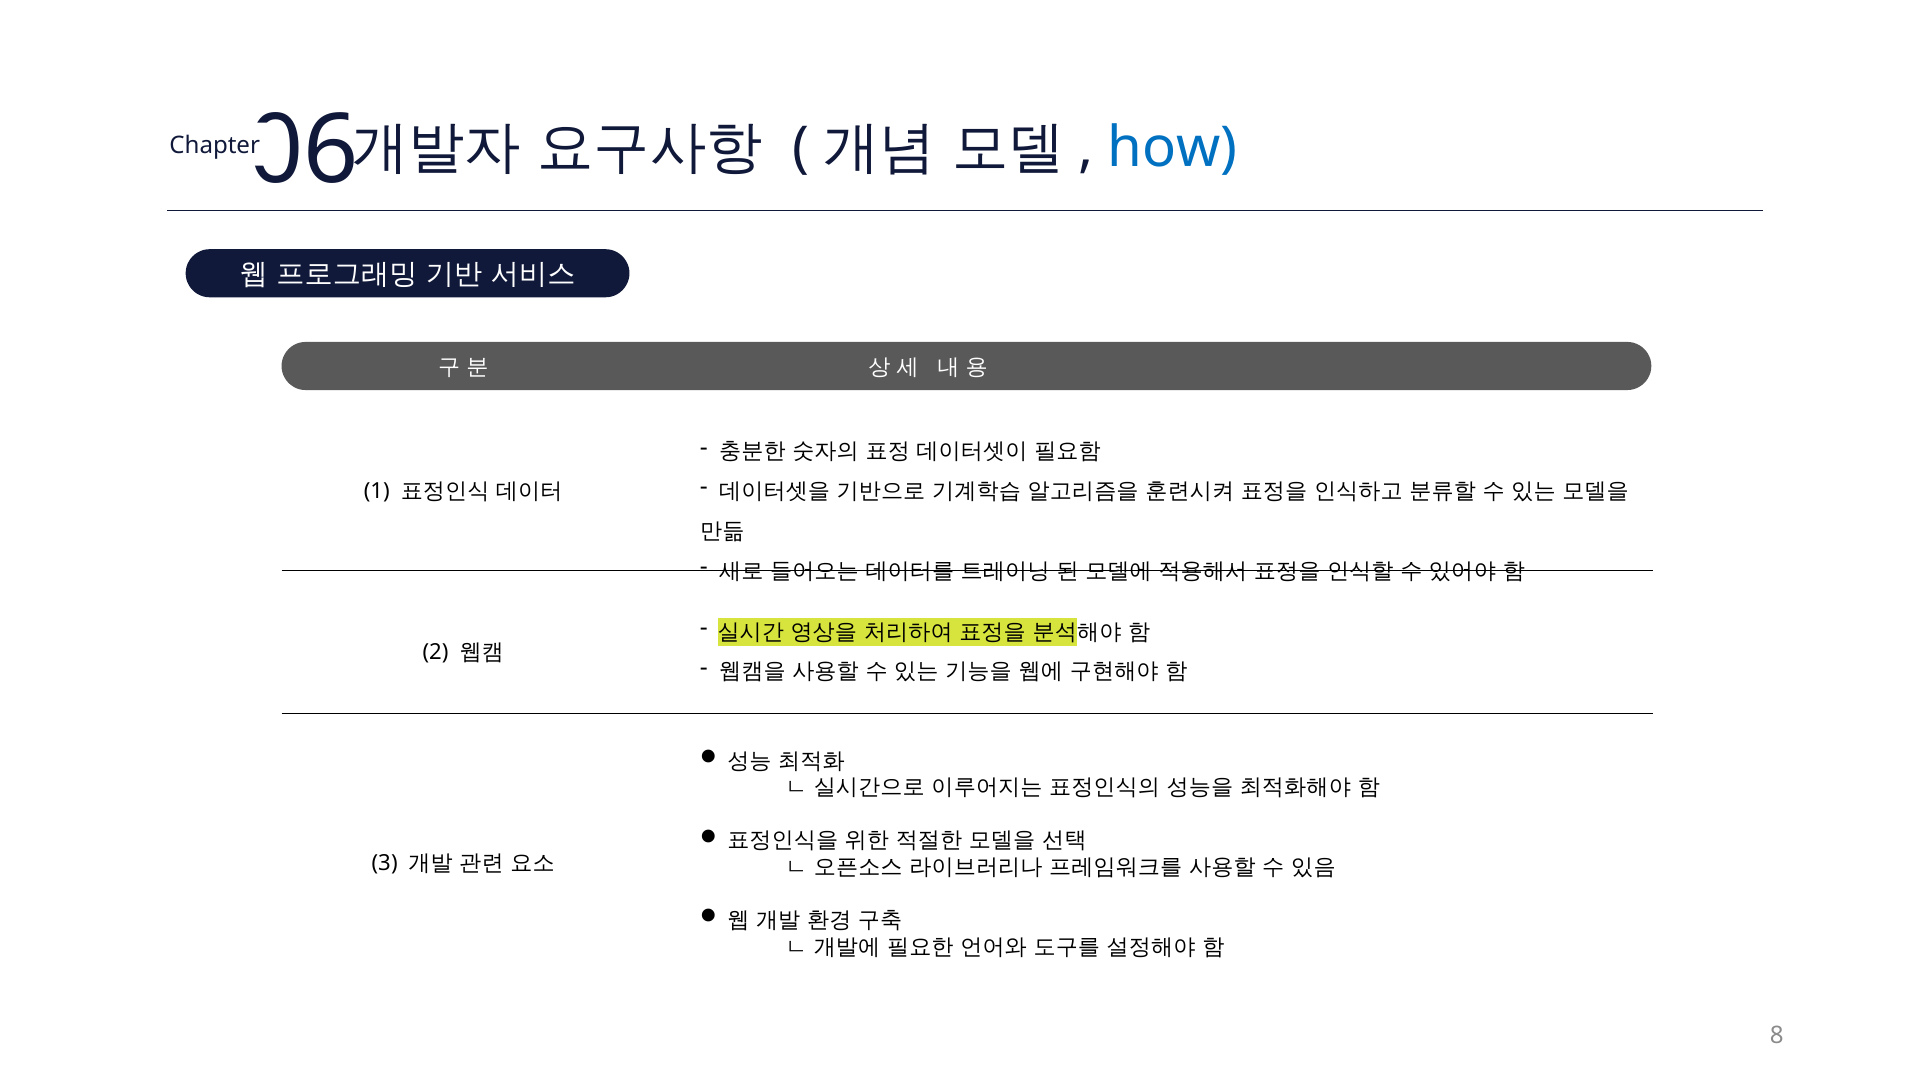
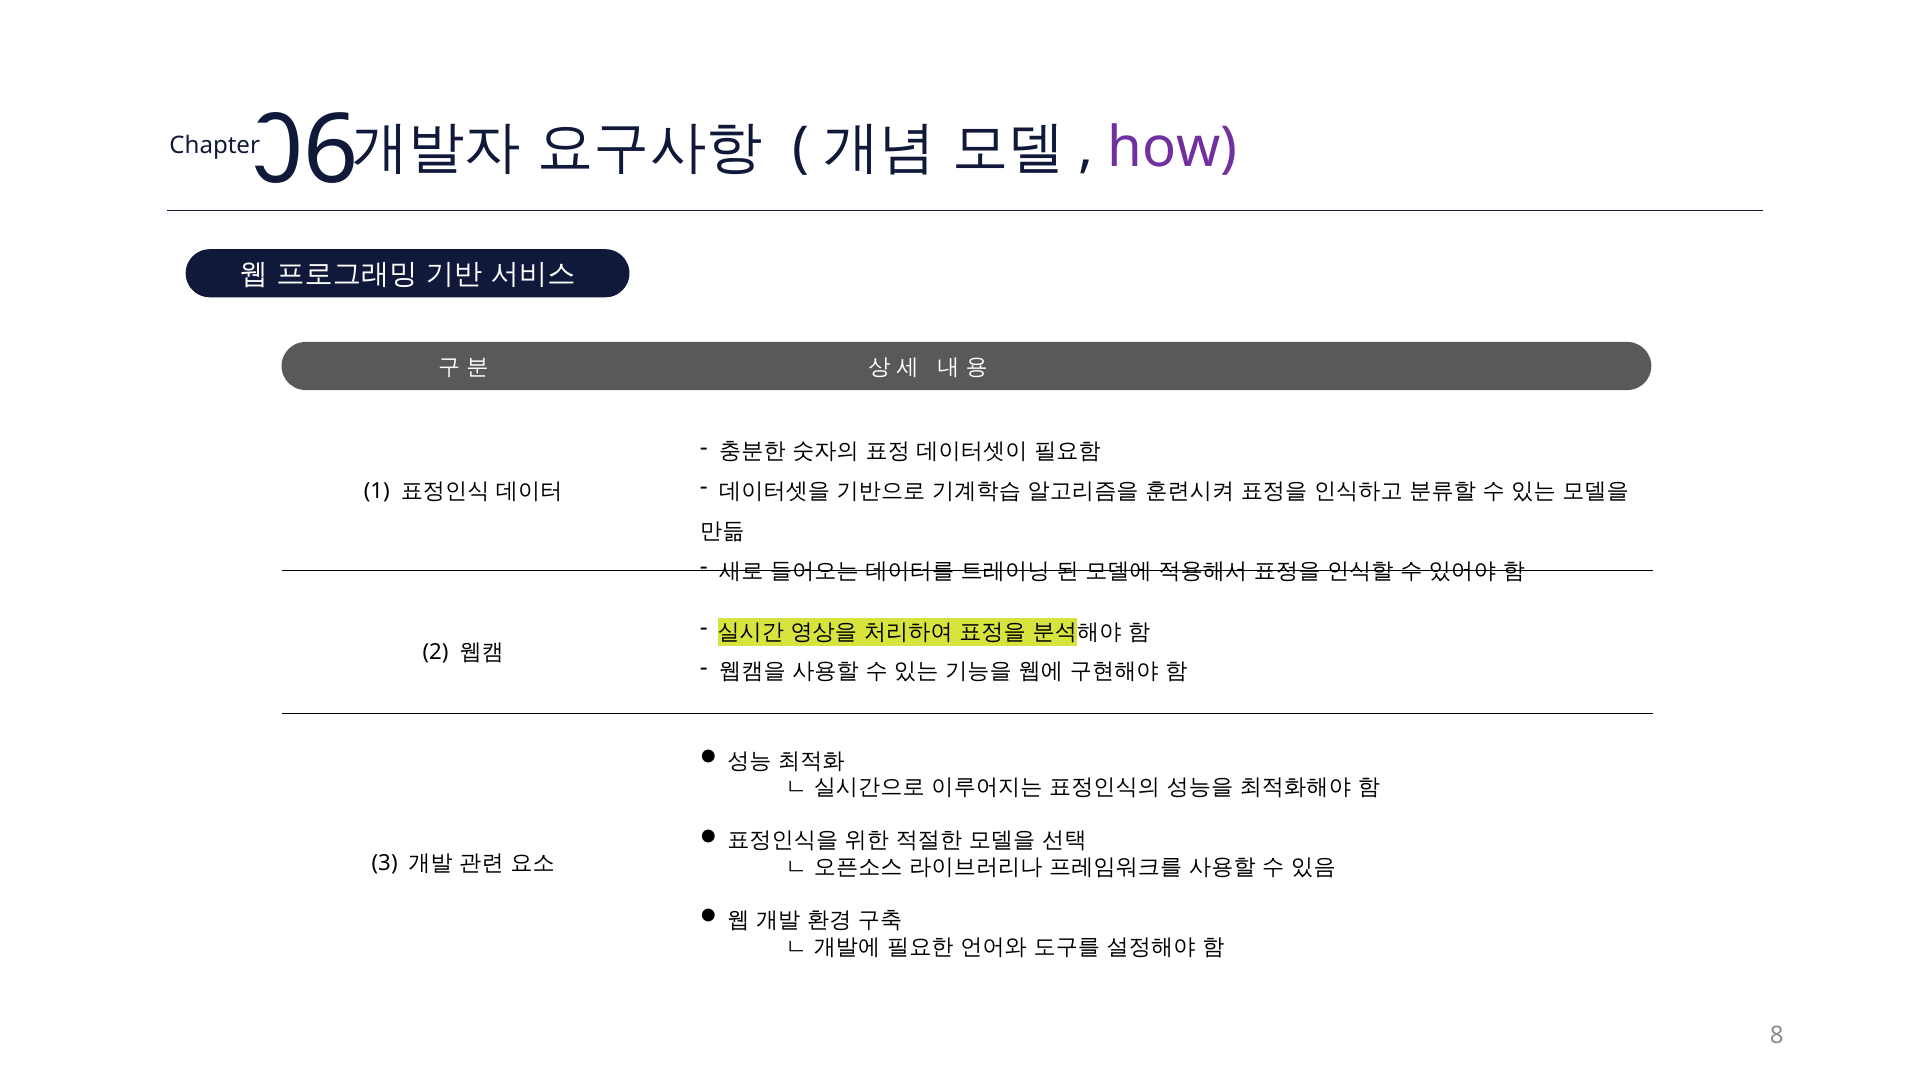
how colour: blue -> purple
